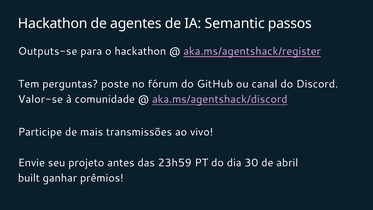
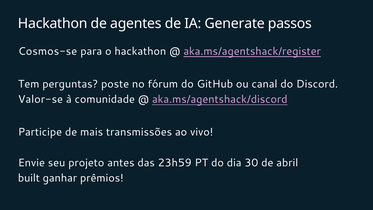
Semantic: Semantic -> Generate
Outputs-se: Outputs-se -> Cosmos-se
